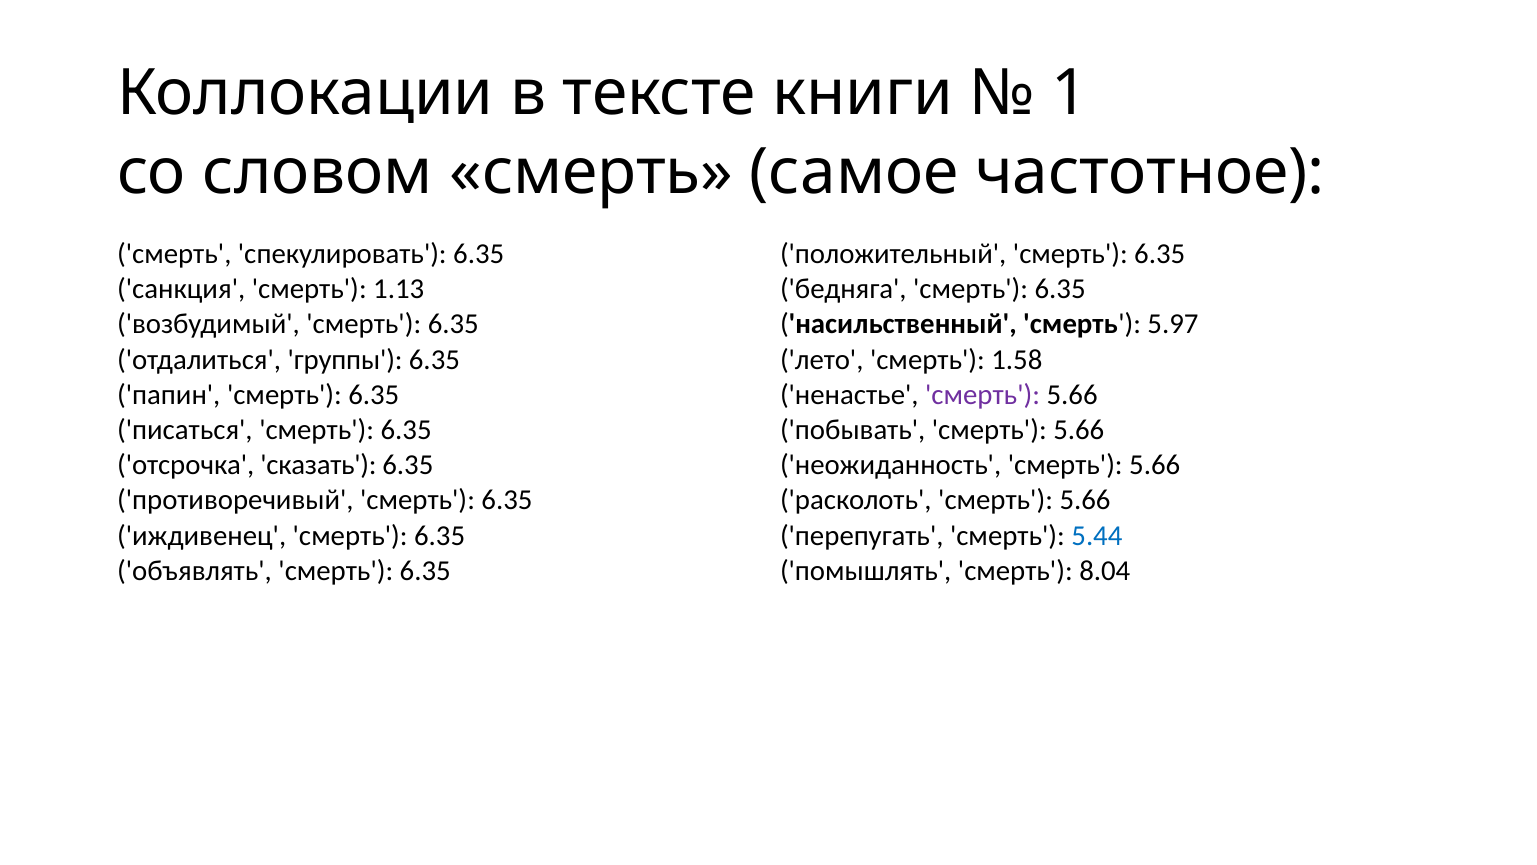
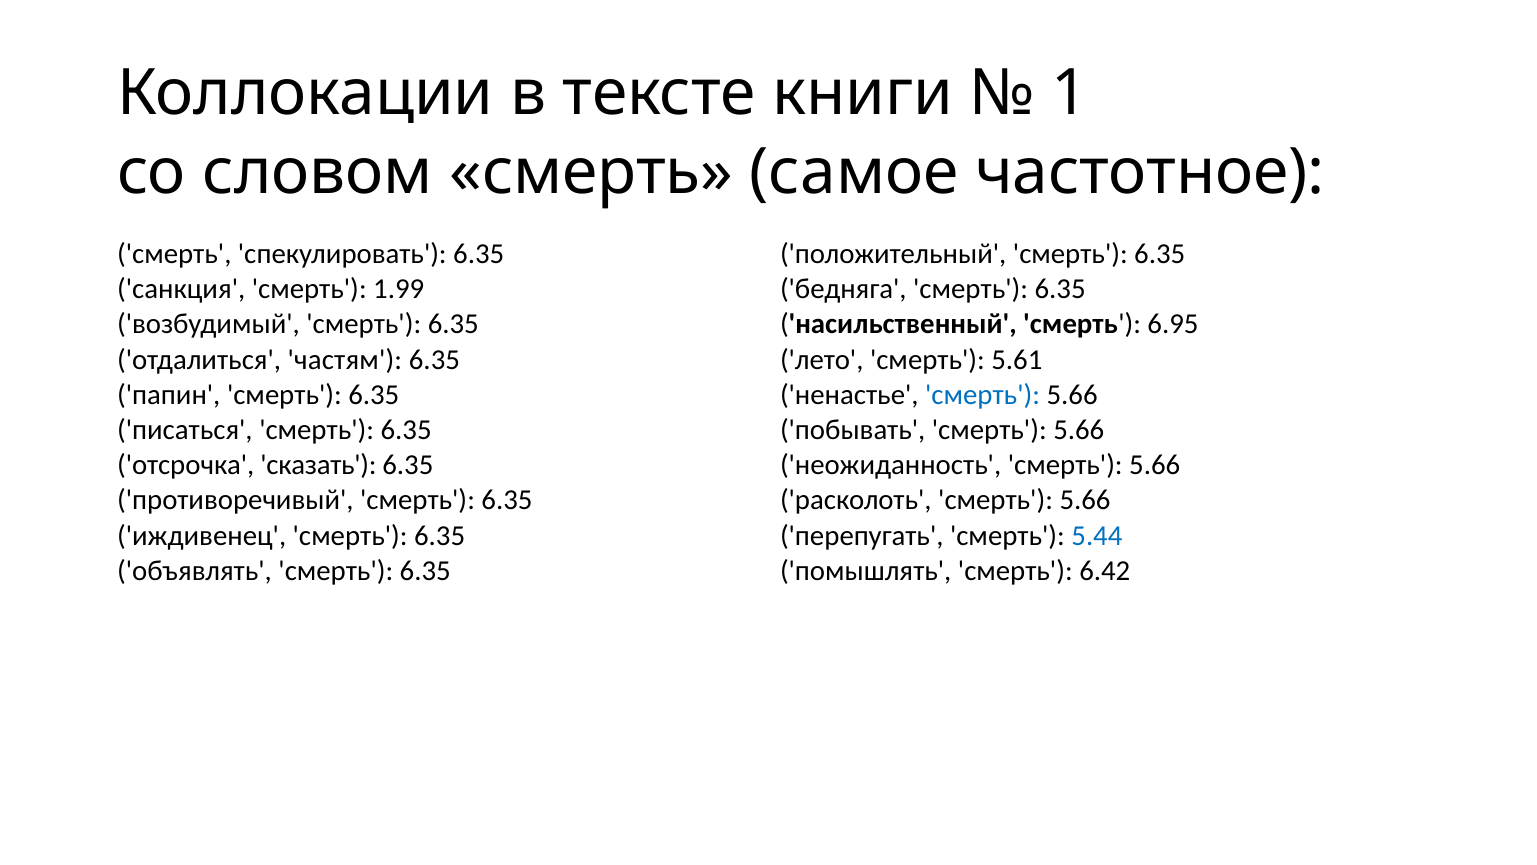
1.13: 1.13 -> 1.99
5.97: 5.97 -> 6.95
группы: группы -> частям
1.58: 1.58 -> 5.61
смерть at (983, 395) colour: purple -> blue
8.04: 8.04 -> 6.42
